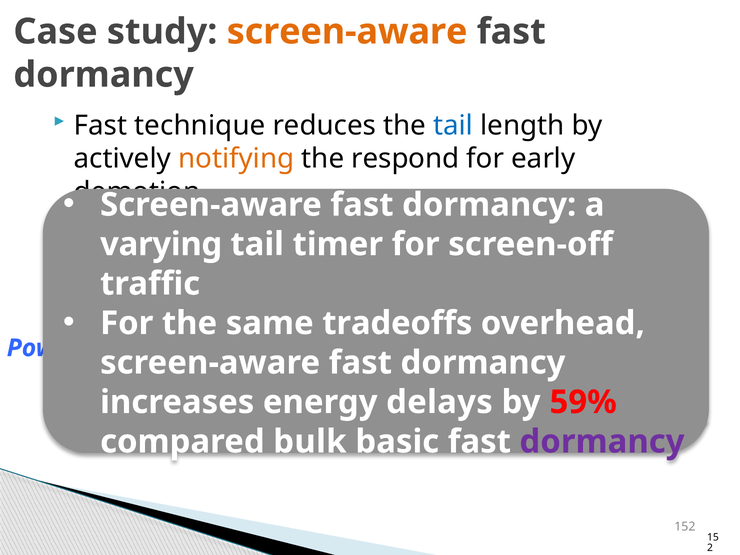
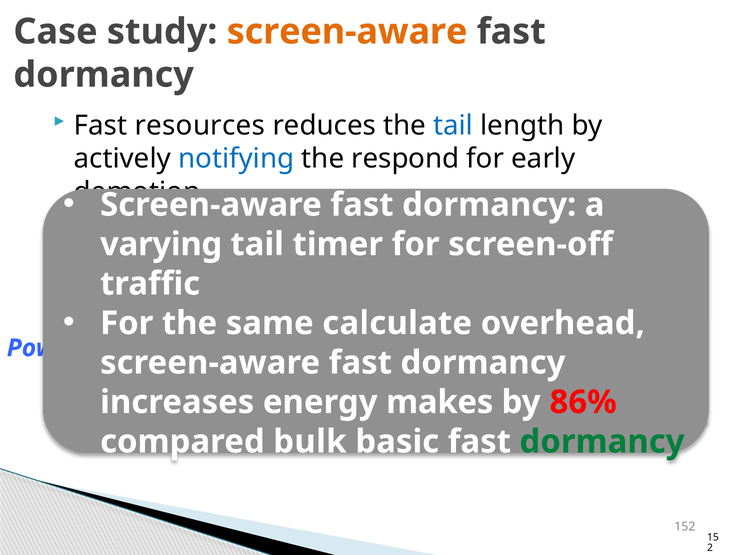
technique: technique -> resources
notifying colour: orange -> blue
tradeoffs: tradeoffs -> calculate
delays: delays -> makes
59%: 59% -> 86%
dormancy at (602, 442) colour: purple -> green
